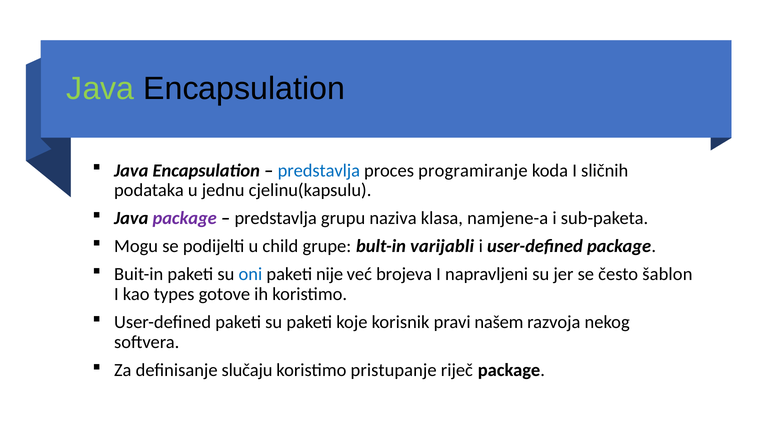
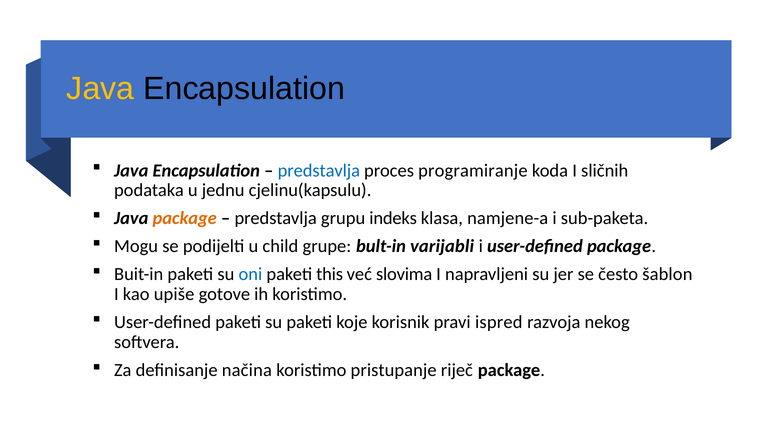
Java at (100, 89) colour: light green -> yellow
package at (185, 218) colour: purple -> orange
naziva: naziva -> indeks
nije: nije -> this
brojeva: brojeva -> slovima
types: types -> upiše
našem: našem -> ispred
slučaju: slučaju -> načina
